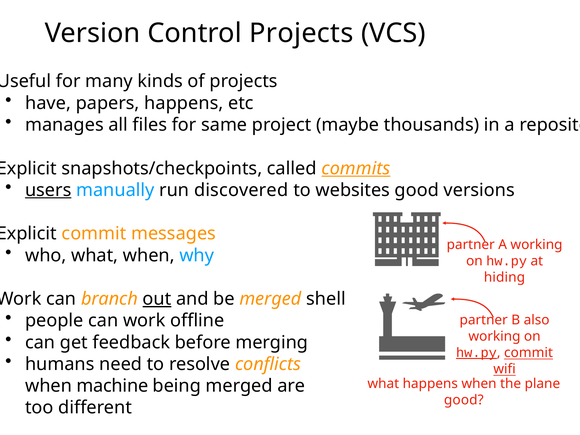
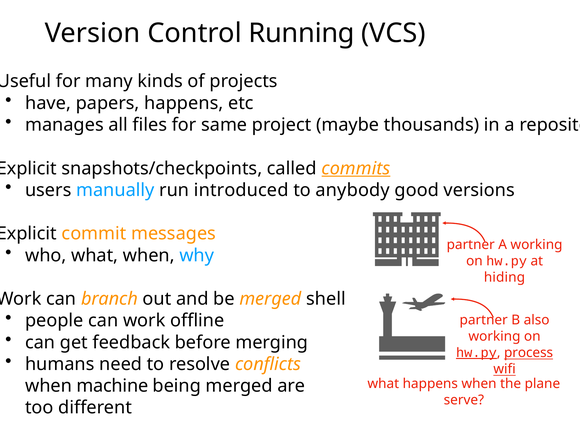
Control Projects: Projects -> Running
users underline: present -> none
discovered: discovered -> introduced
websites: websites -> anybody
out underline: present -> none
commit at (528, 353): commit -> process
good at (464, 400): good -> serve
